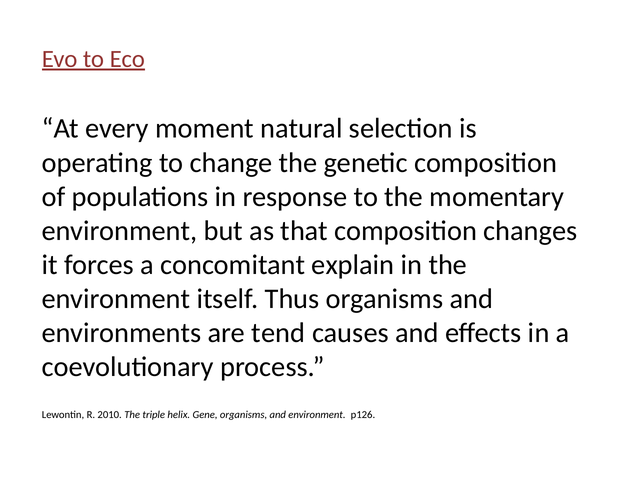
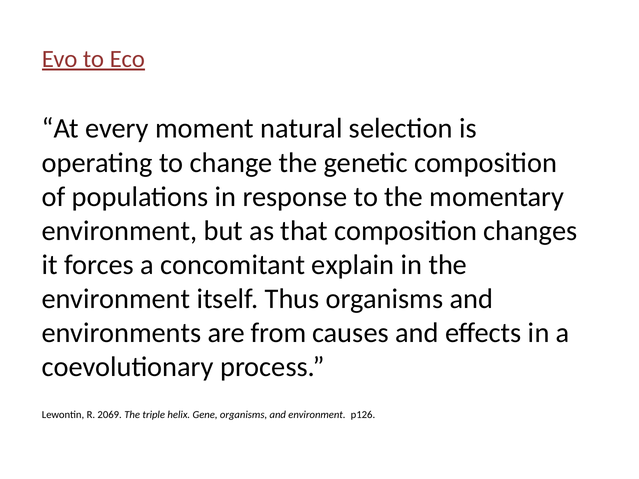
tend: tend -> from
2010: 2010 -> 2069
